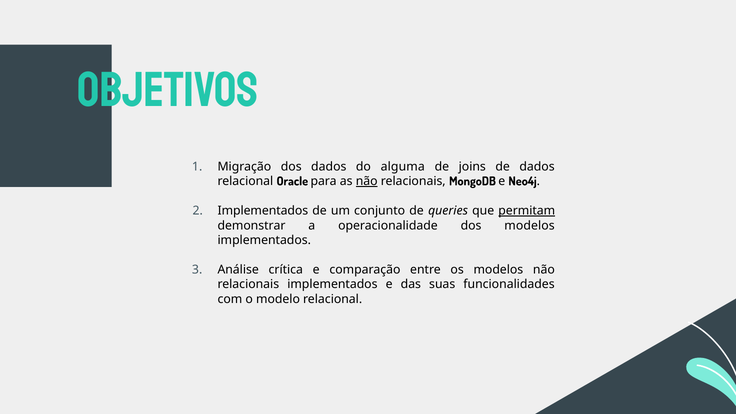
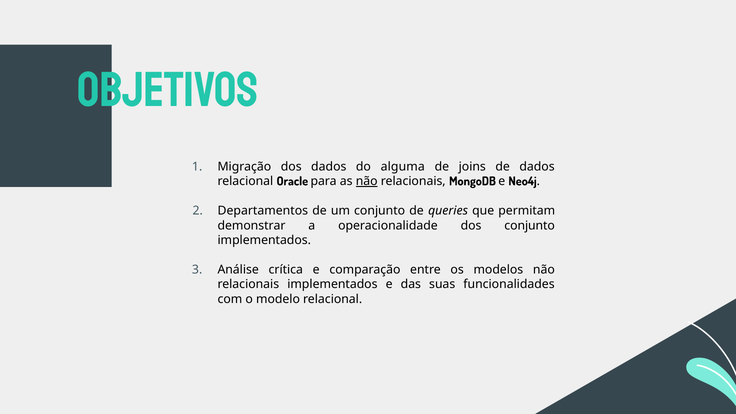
Implementados at (263, 211): Implementados -> Departamentos
permitam underline: present -> none
dos modelos: modelos -> conjunto
